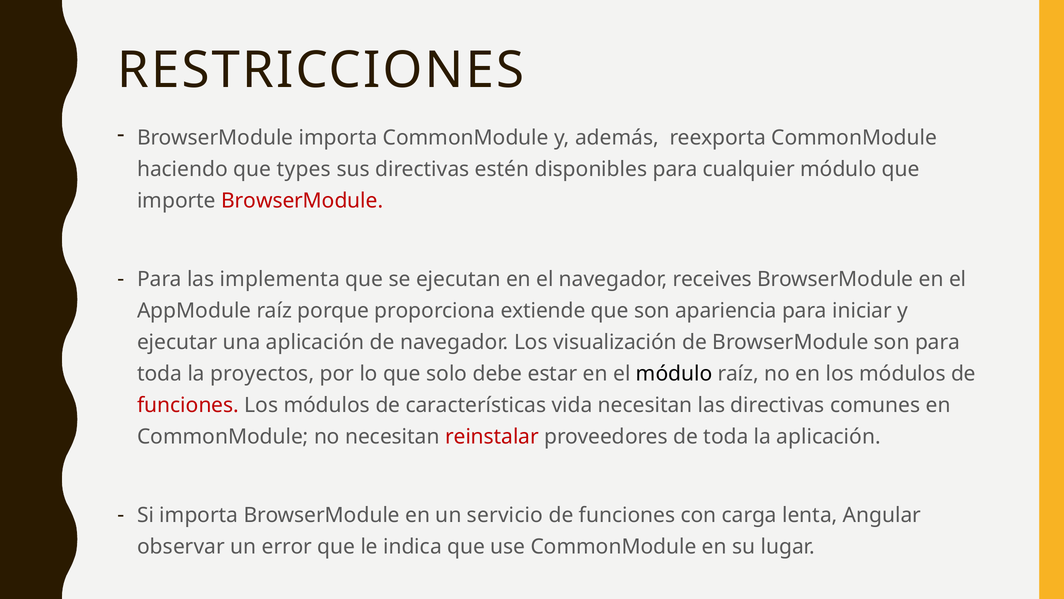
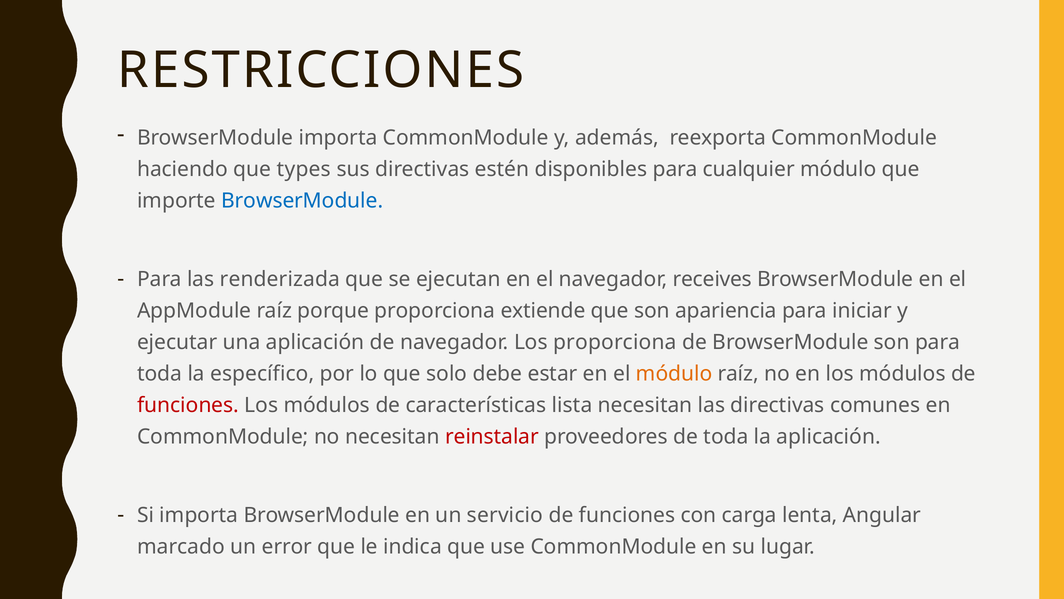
BrowserModule at (302, 201) colour: red -> blue
implementa: implementa -> renderizada
Los visualización: visualización -> proporciona
proyectos: proyectos -> específico
módulo at (674, 374) colour: black -> orange
vida: vida -> lista
observar: observar -> marcado
